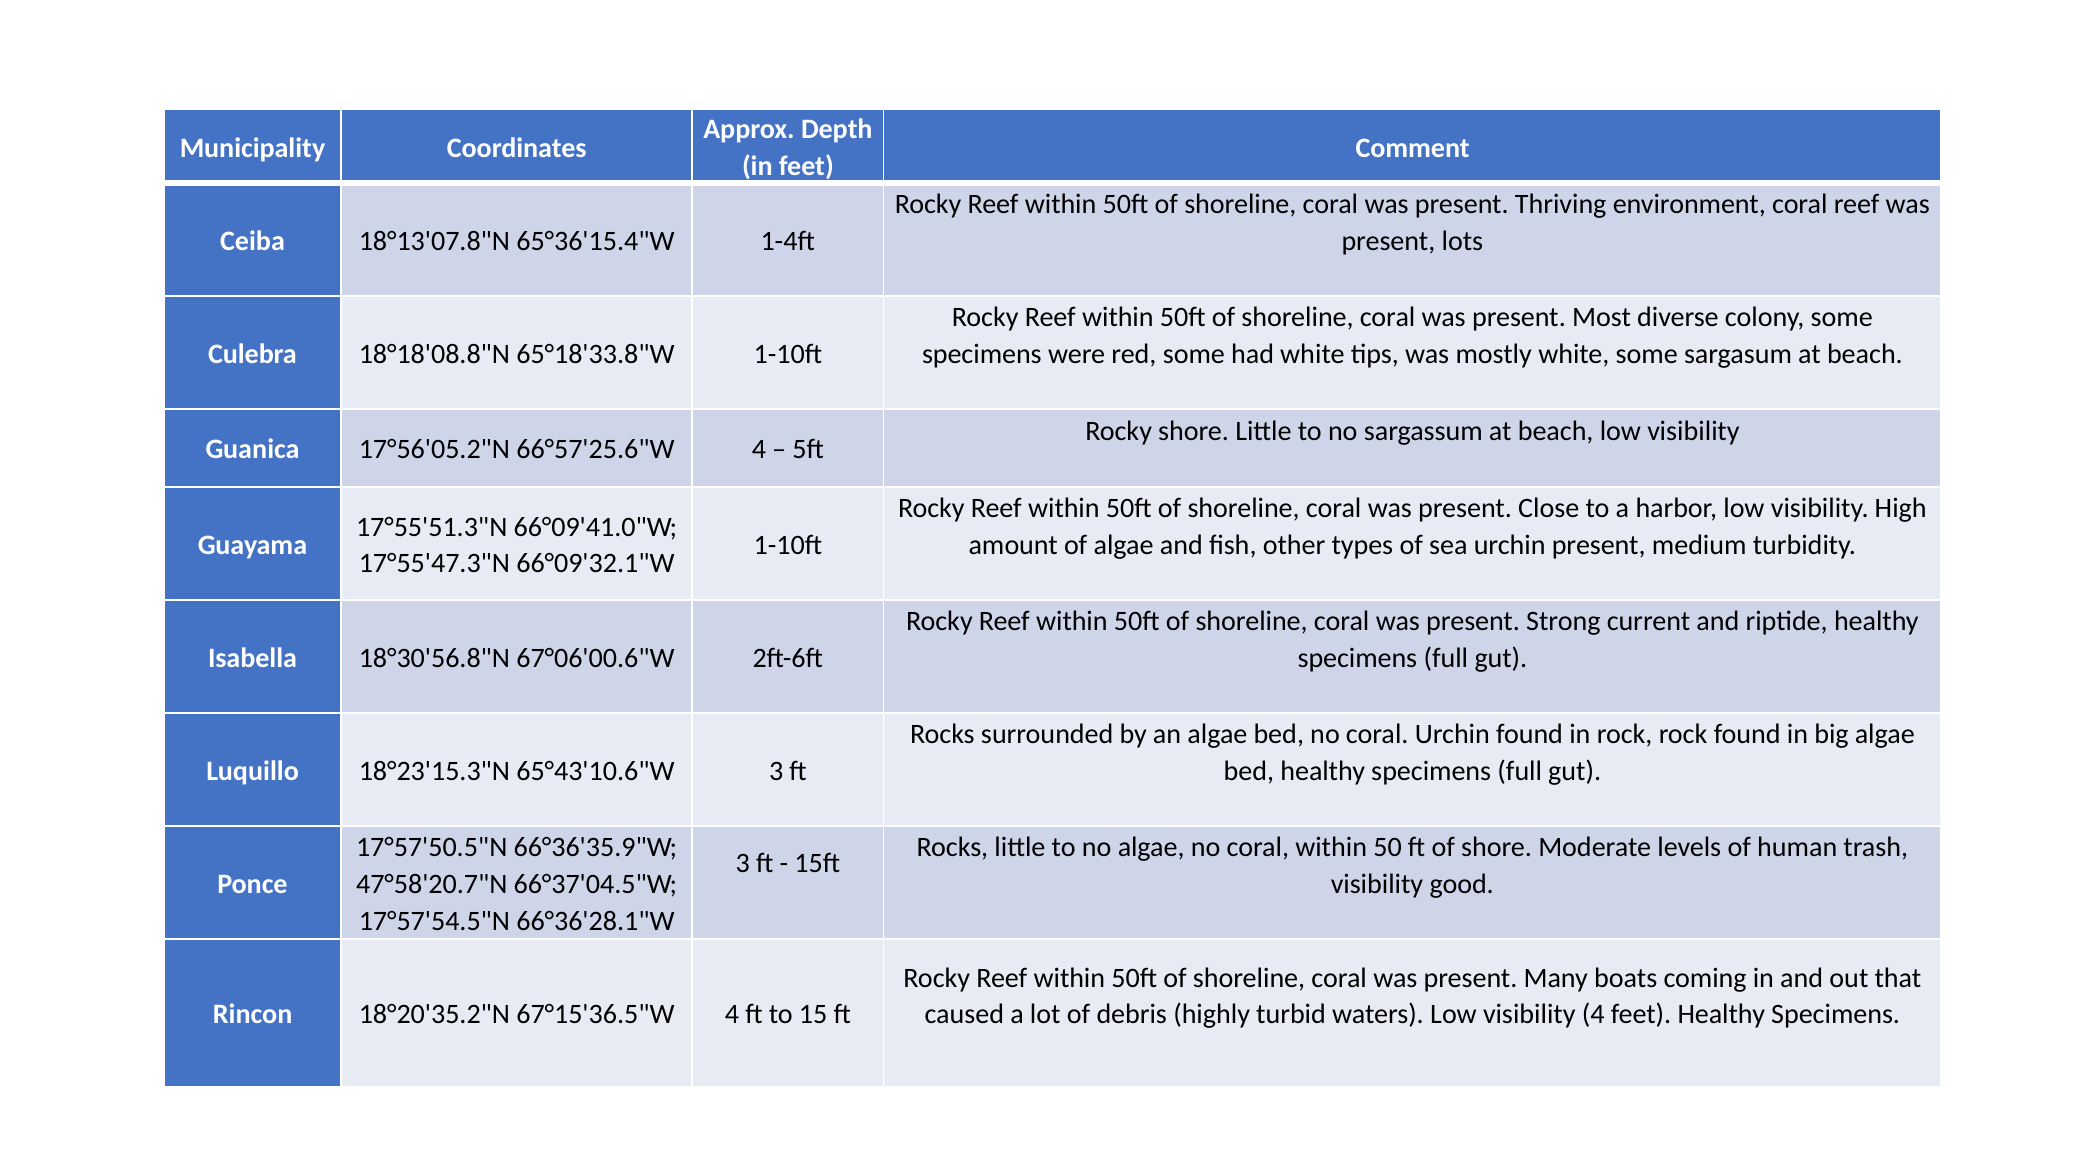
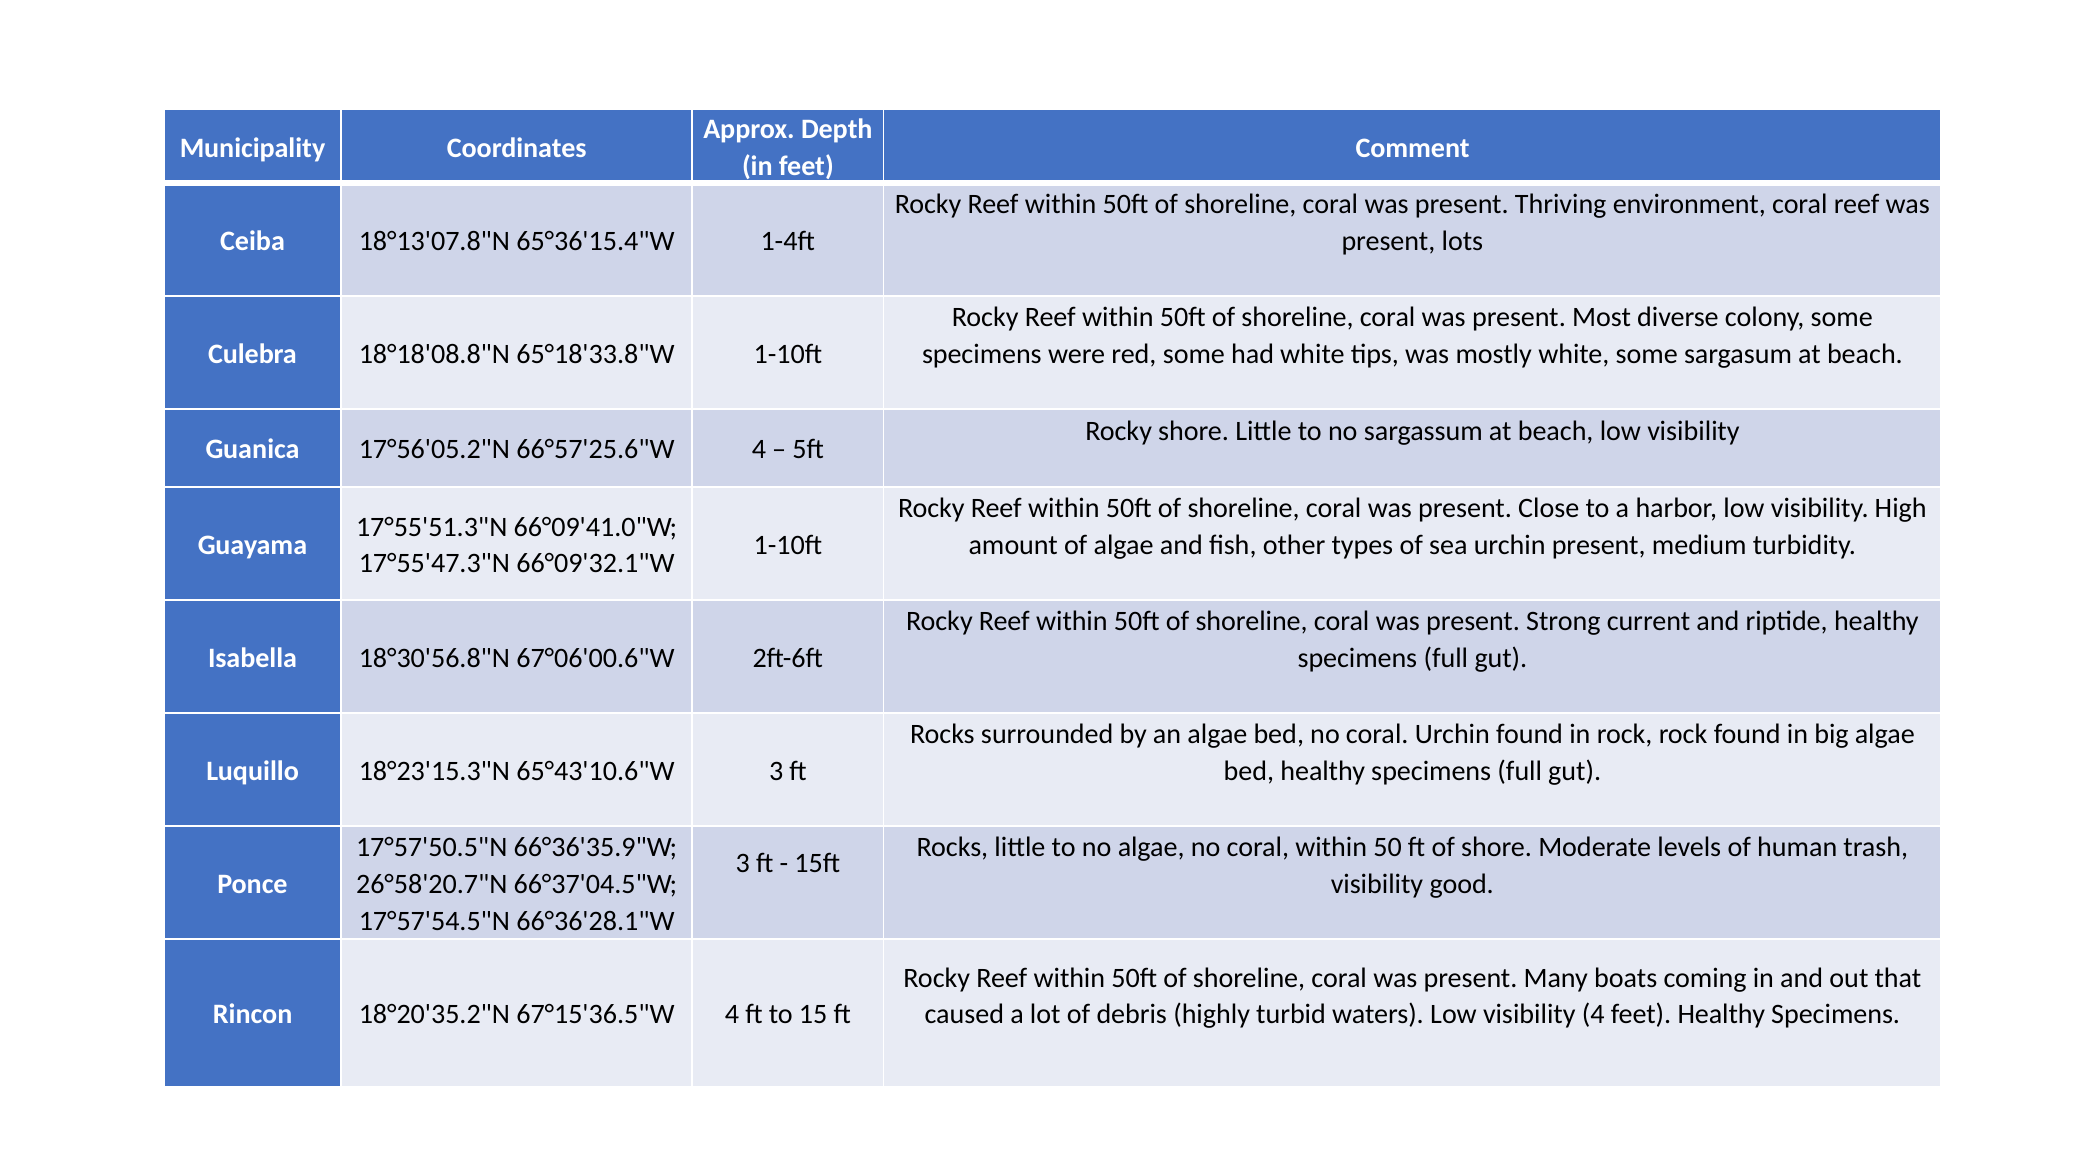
47°58'20.7"N: 47°58'20.7"N -> 26°58'20.7"N
